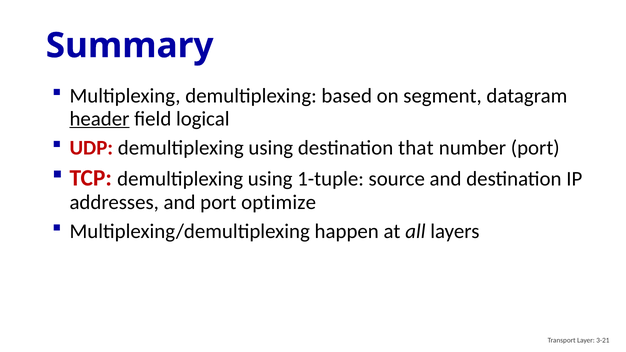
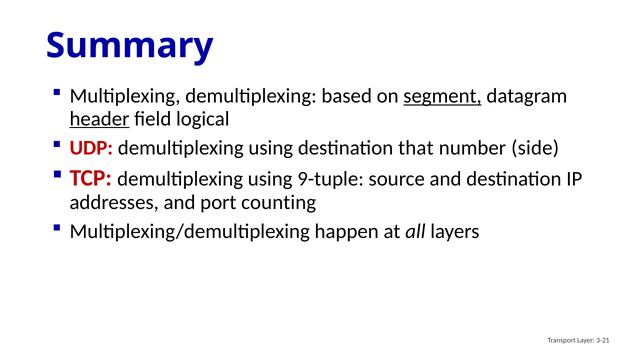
segment underline: none -> present
number port: port -> side
1-tuple: 1-tuple -> 9-tuple
optimize: optimize -> counting
